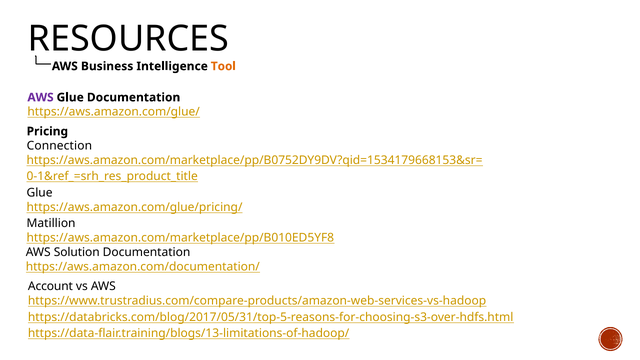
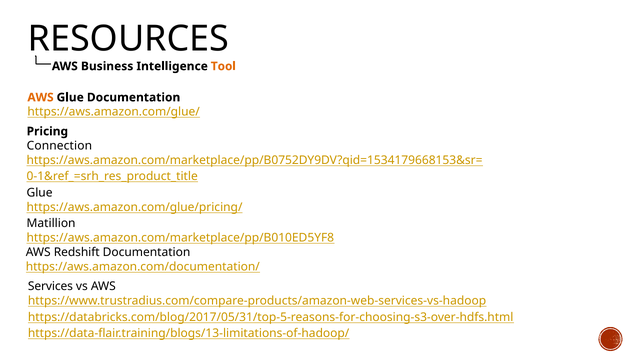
AWS at (41, 97) colour: purple -> orange
Solution: Solution -> Redshift
Account: Account -> Services
